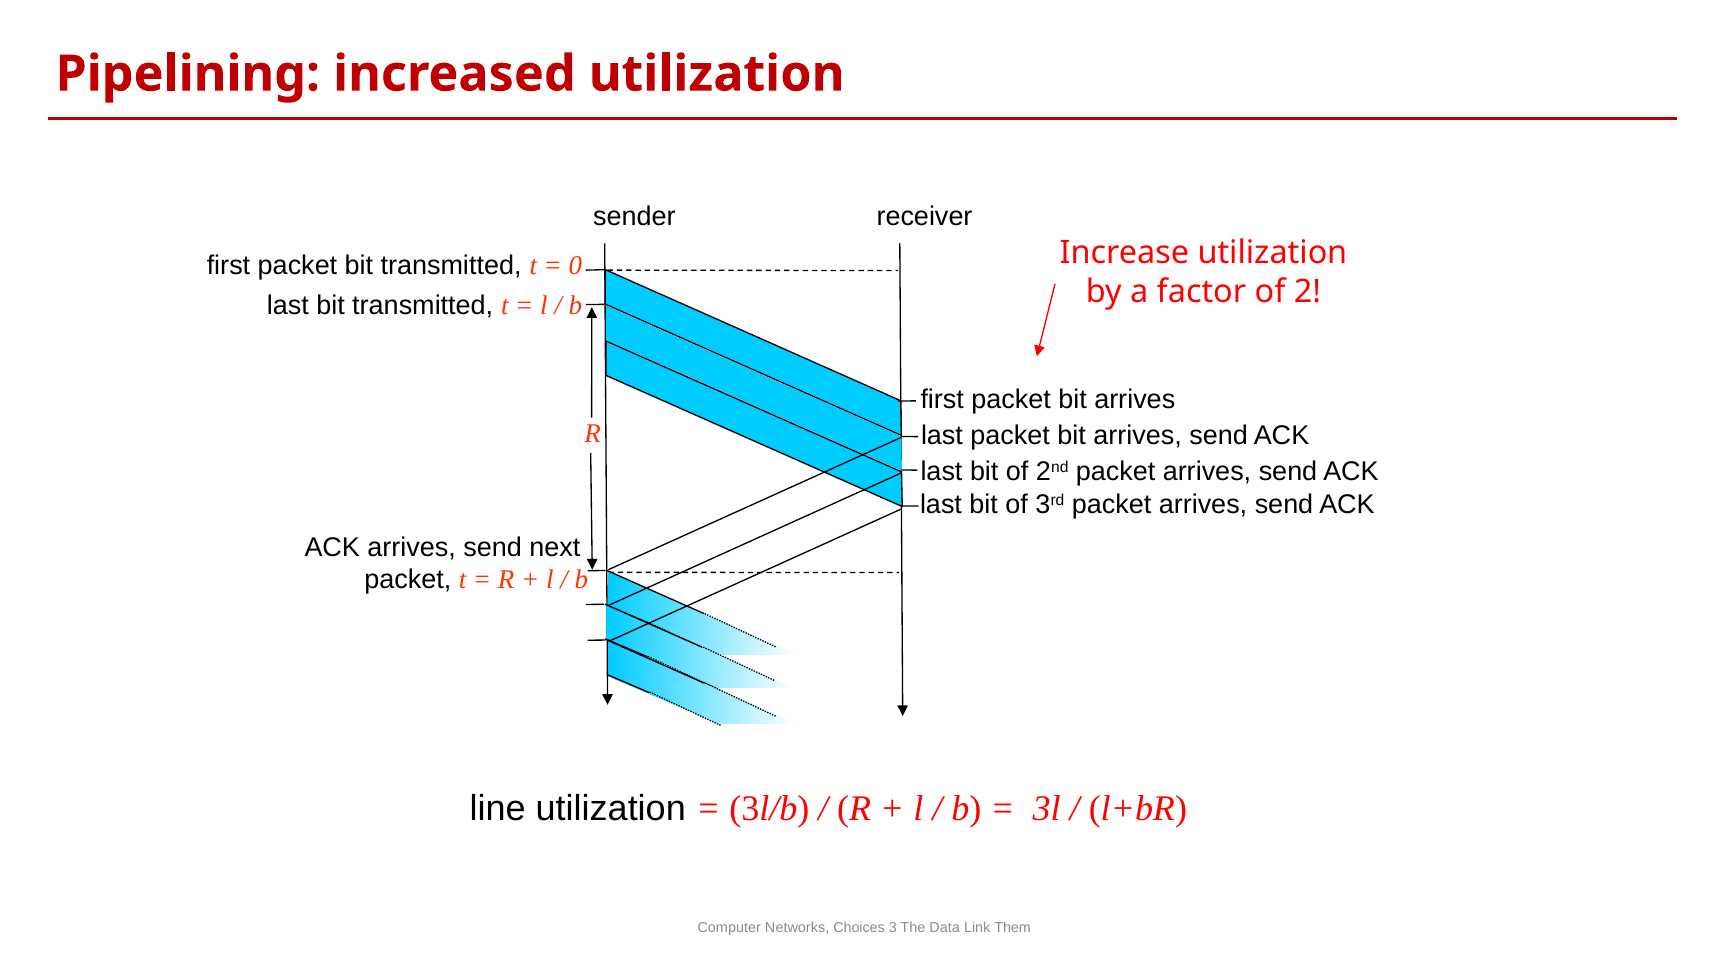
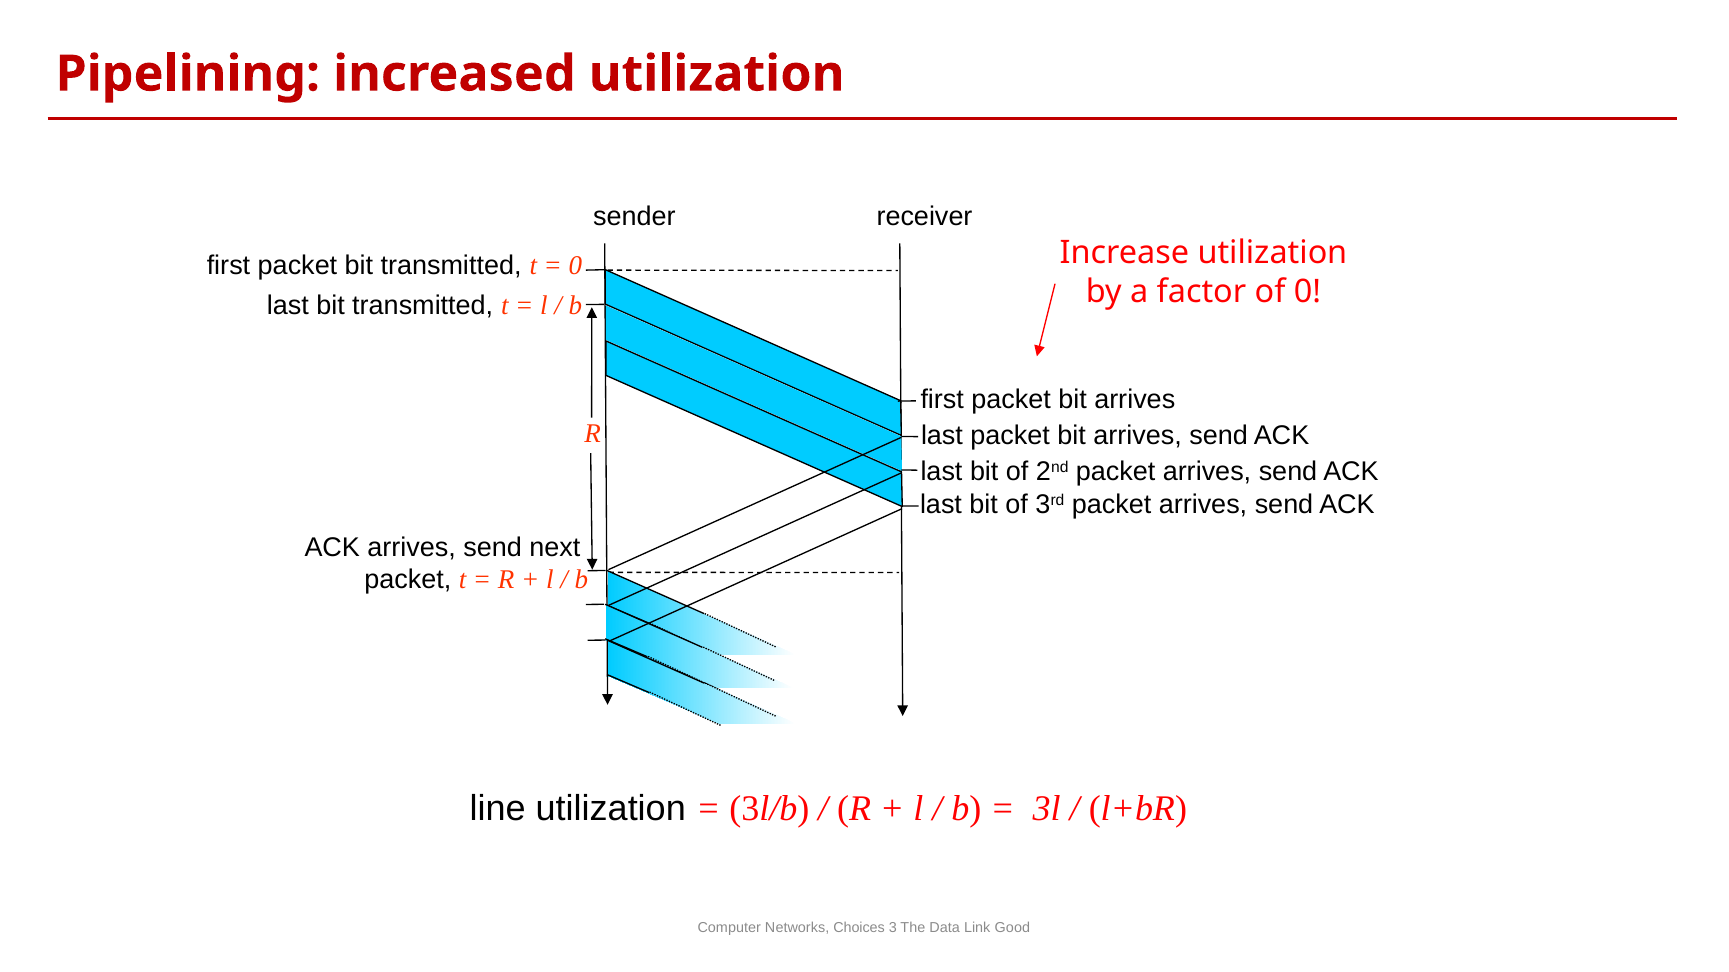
of 2: 2 -> 0
Them: Them -> Good
